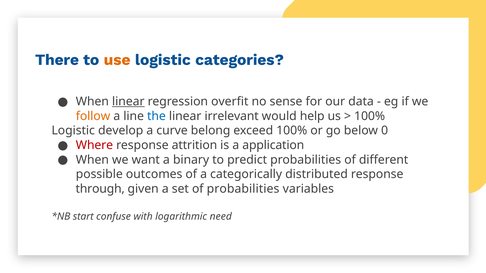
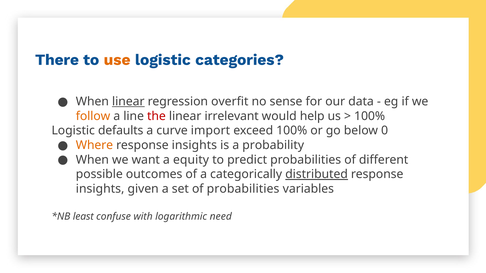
the colour: blue -> red
develop: develop -> defaults
belong: belong -> import
Where colour: red -> orange
attrition at (194, 145): attrition -> insights
application: application -> probability
binary: binary -> equity
distributed underline: none -> present
through at (100, 189): through -> insights
start: start -> least
